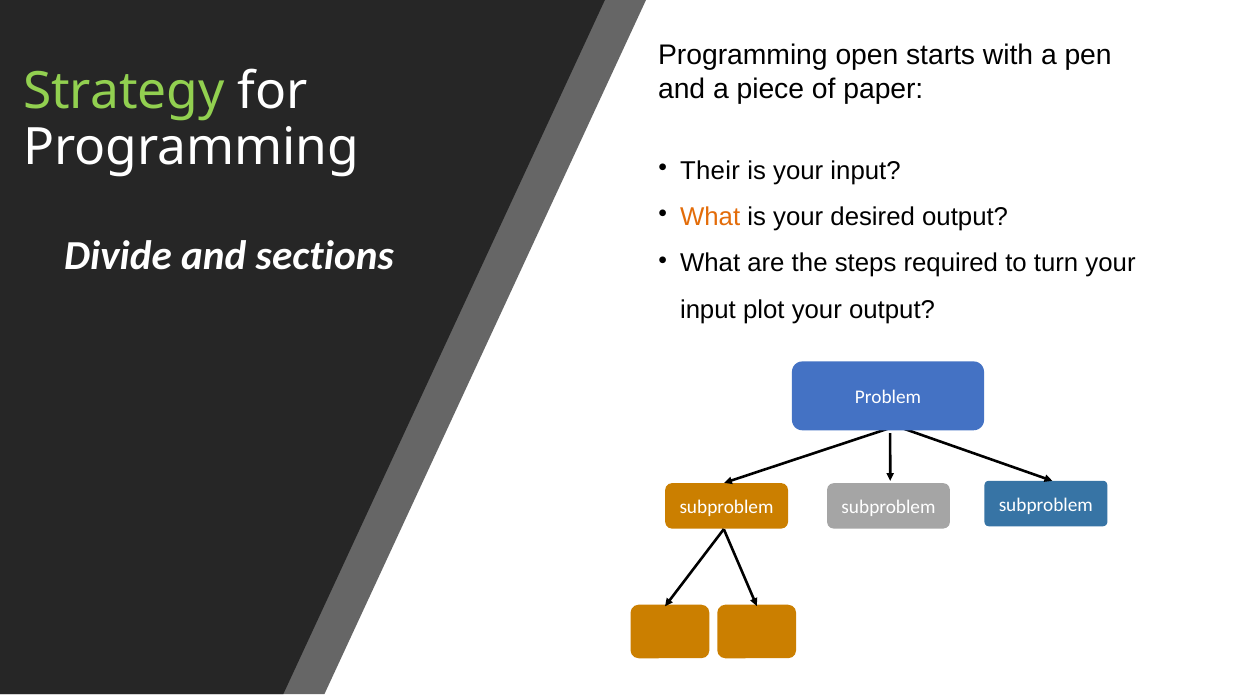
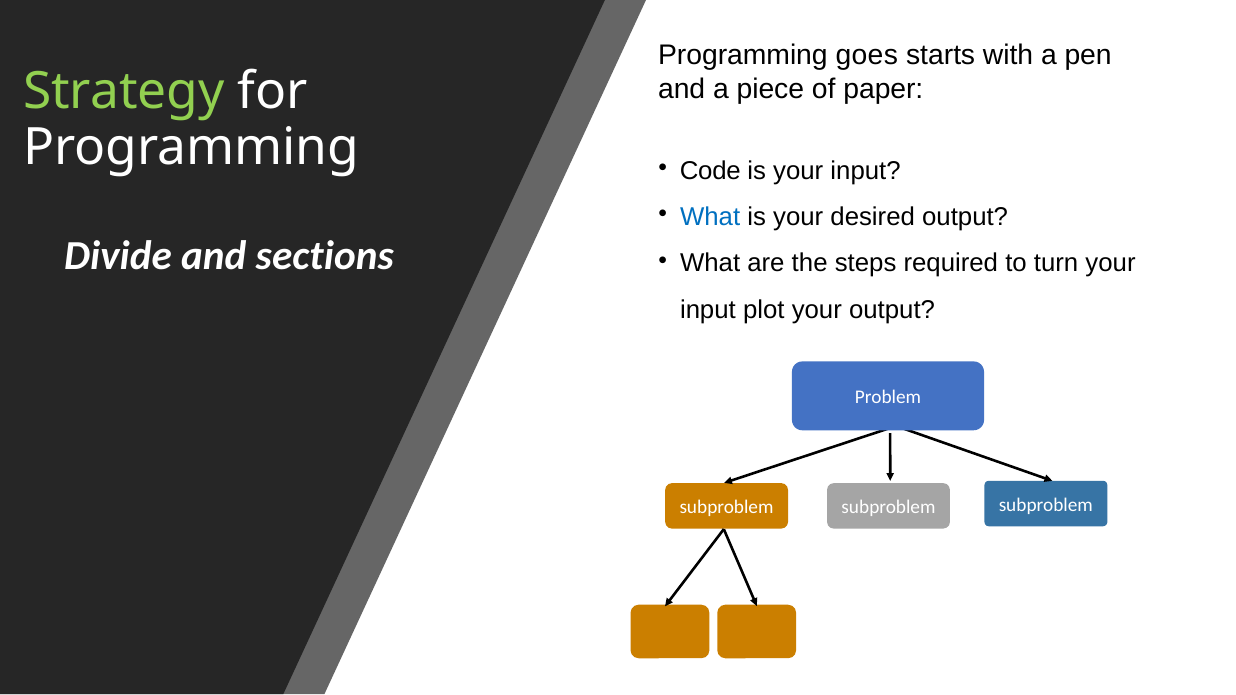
open: open -> goes
Their: Their -> Code
What at (710, 217) colour: orange -> blue
